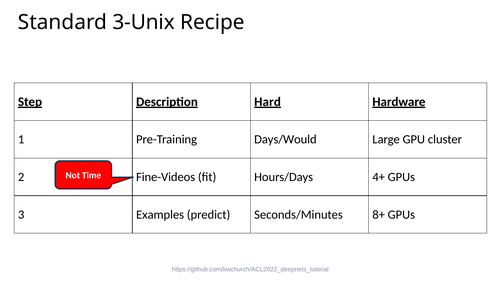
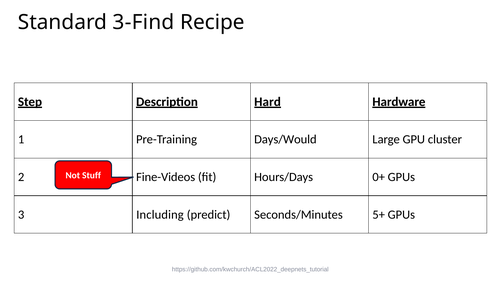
3-Unix: 3-Unix -> 3-Find
Time: Time -> Stuff
4+: 4+ -> 0+
Examples: Examples -> Including
8+: 8+ -> 5+
